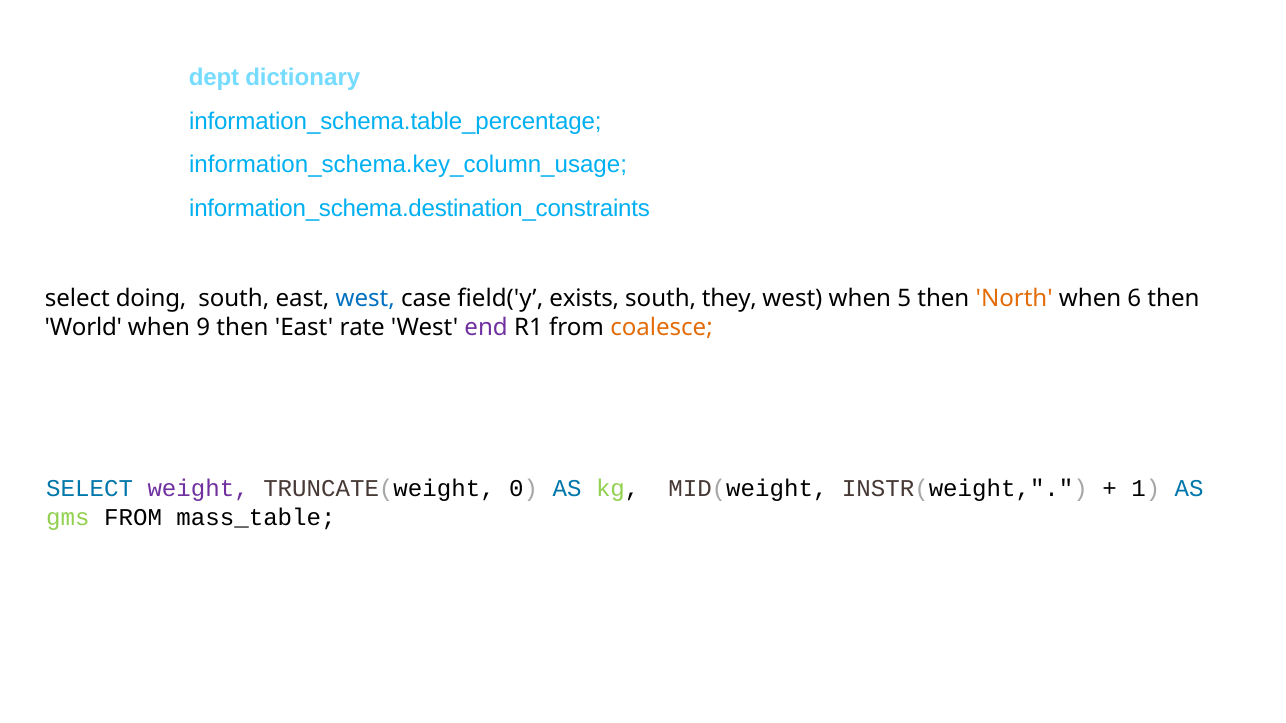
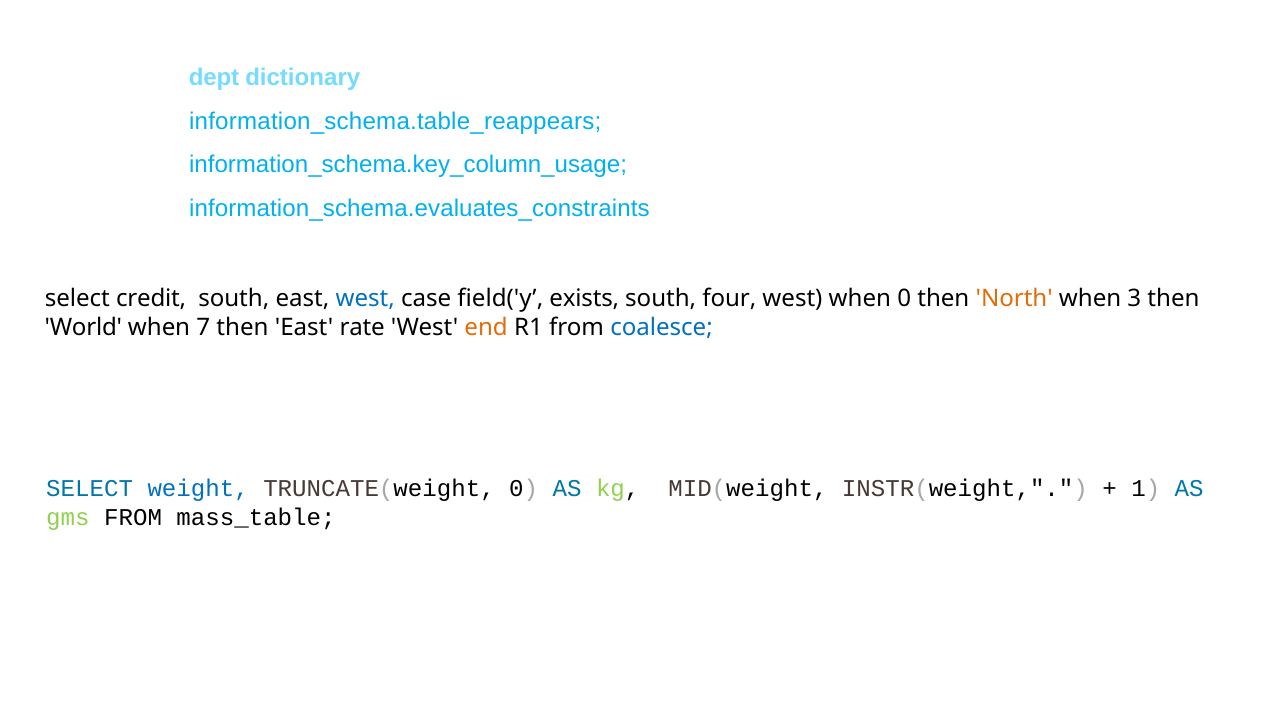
information_schema.table_percentage: information_schema.table_percentage -> information_schema.table_reappears
information_schema.destination_constraints: information_schema.destination_constraints -> information_schema.evaluates_constraints
doing: doing -> credit
they: they -> four
when 5: 5 -> 0
6: 6 -> 3
9: 9 -> 7
end colour: purple -> orange
coalesce colour: orange -> blue
weight colour: purple -> blue
